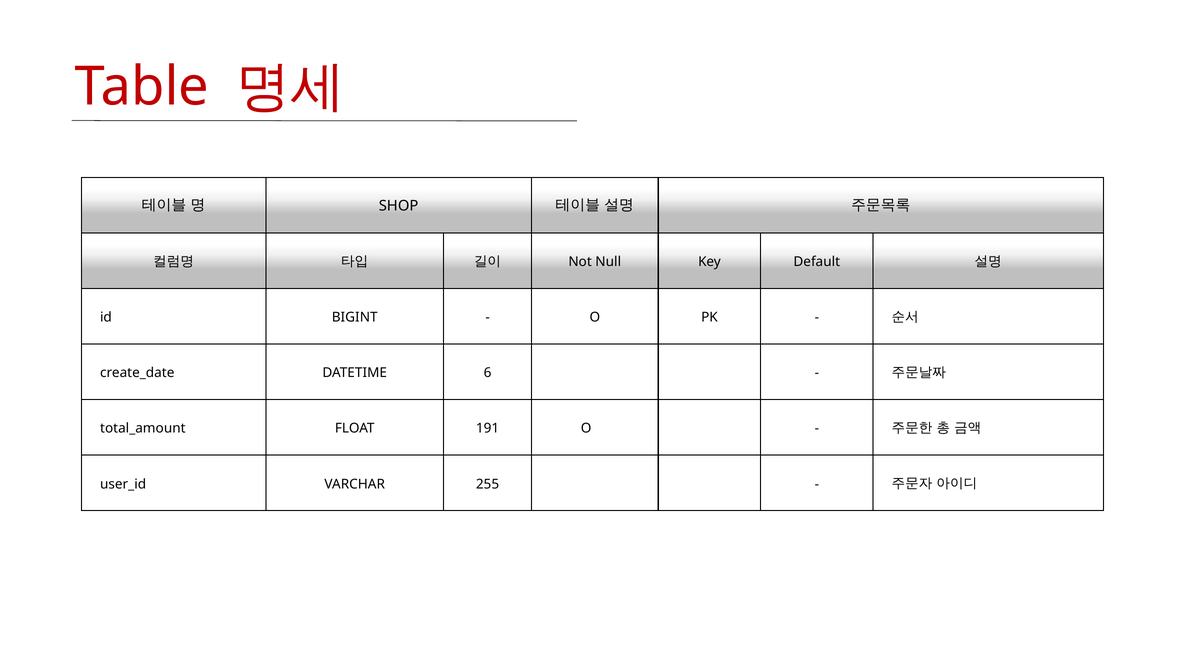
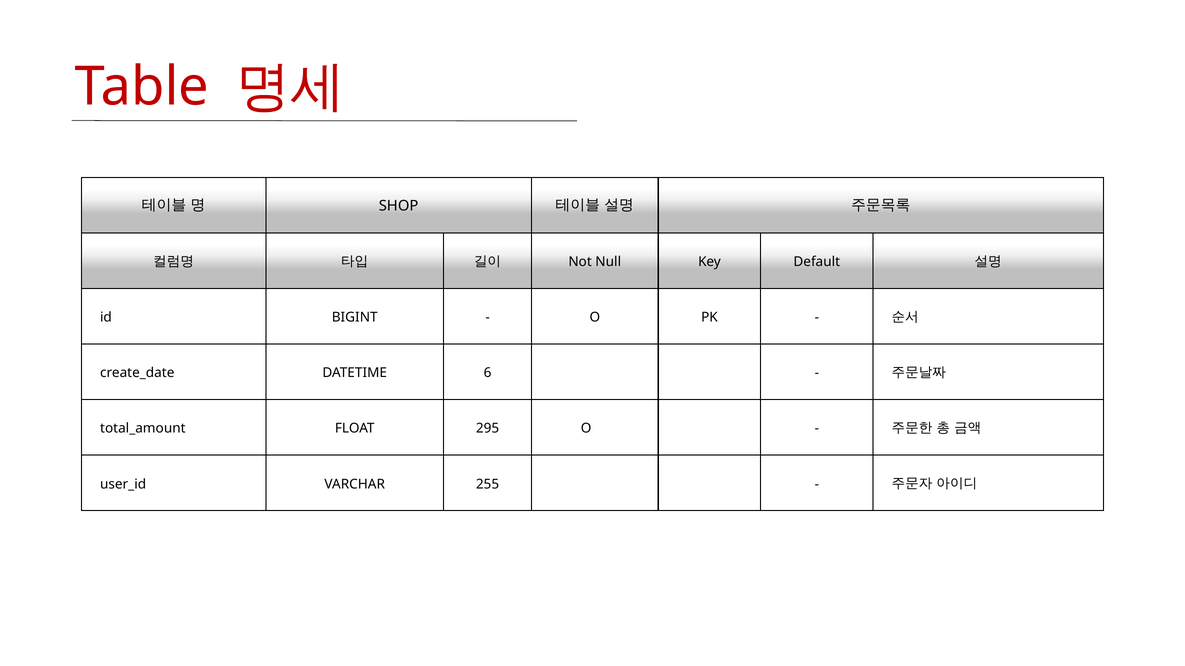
191: 191 -> 295
